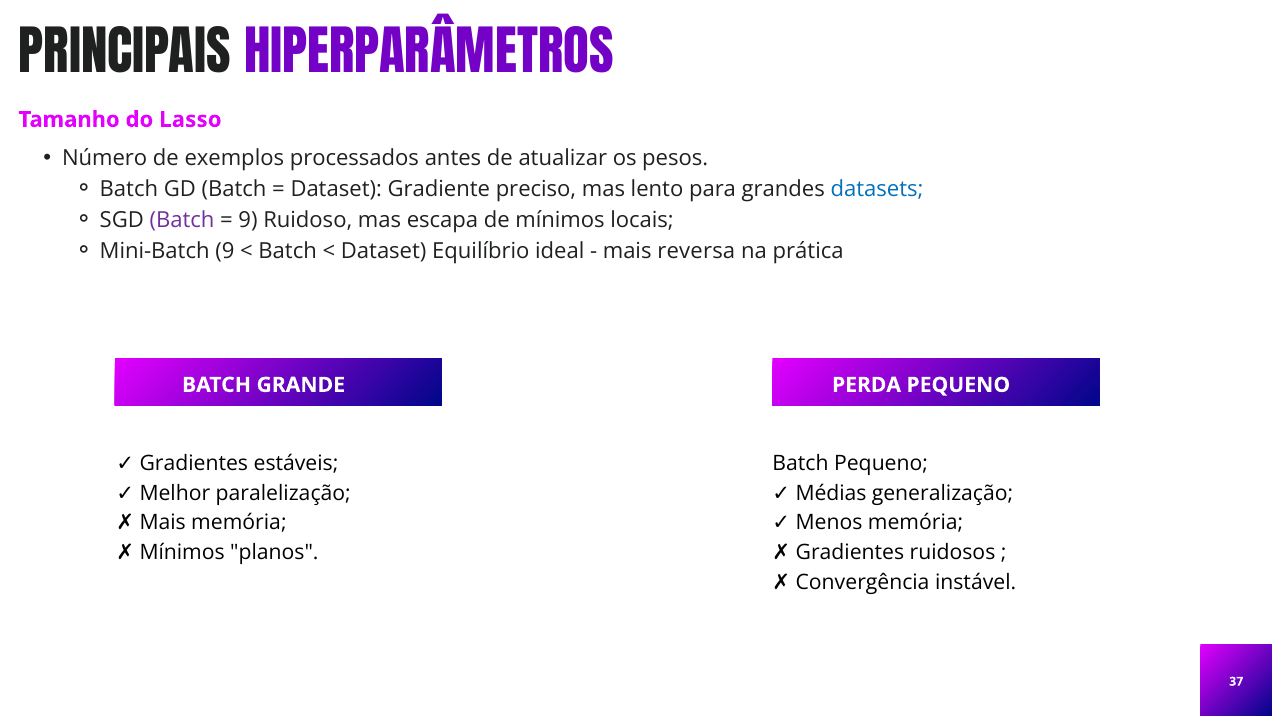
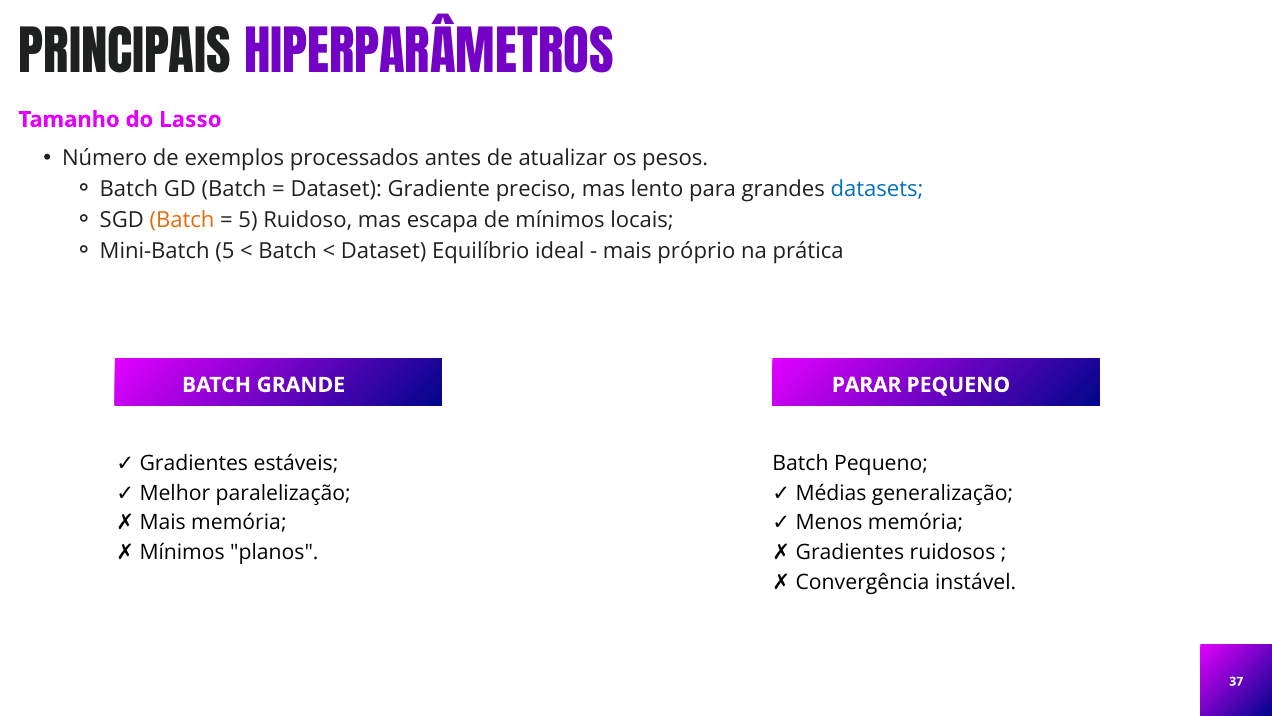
Batch at (182, 220) colour: purple -> orange
9 at (248, 220): 9 -> 5
Mini-Batch 9: 9 -> 5
reversa: reversa -> próprio
PERDA: PERDA -> PARAR
